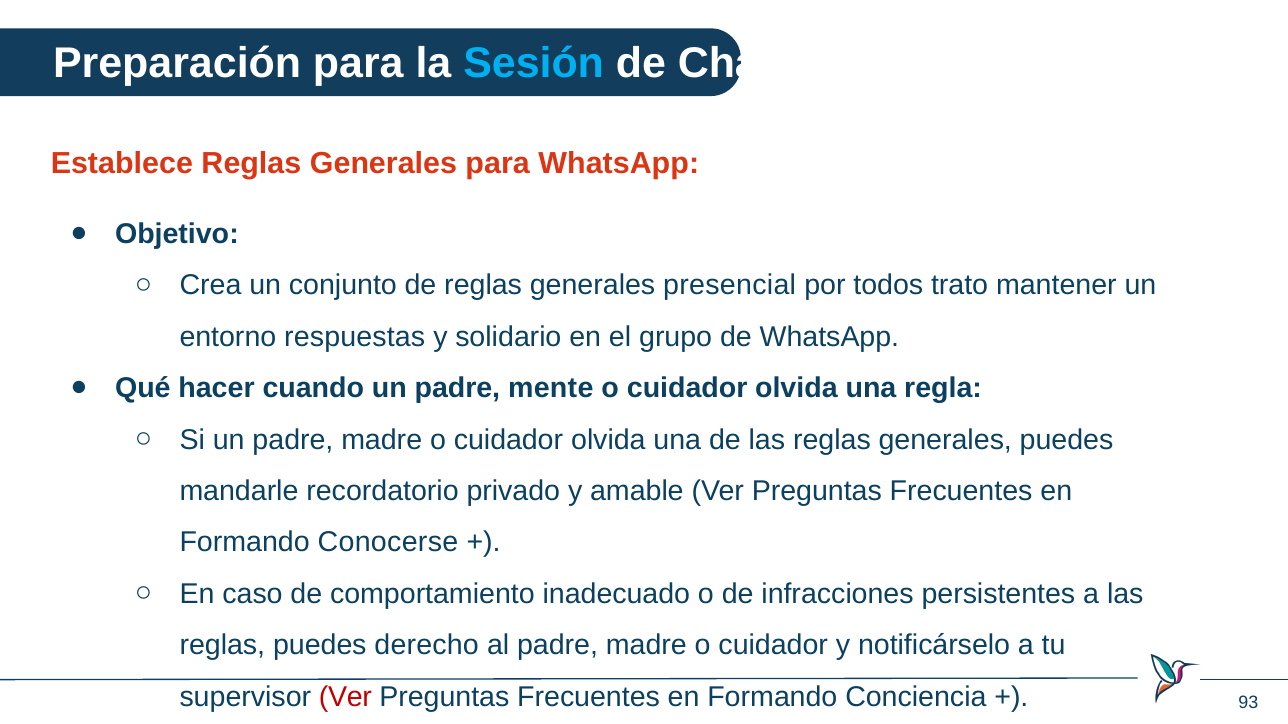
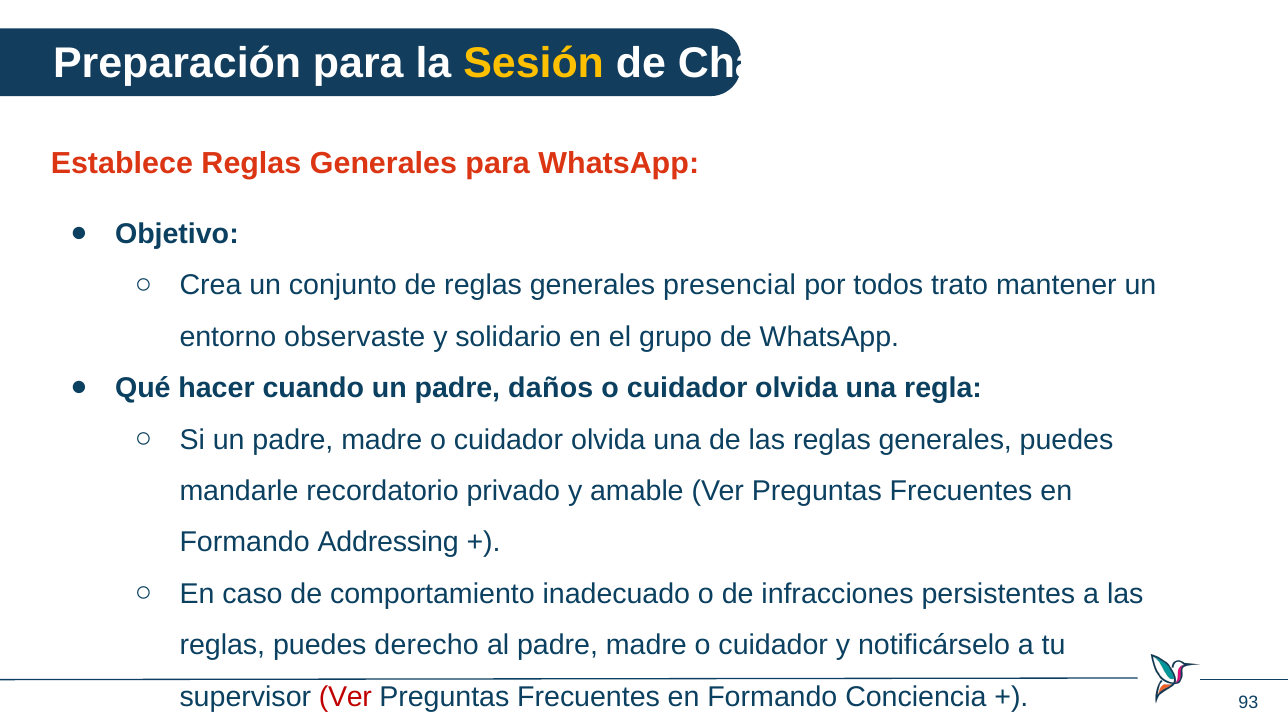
Sesión colour: light blue -> yellow
respuestas: respuestas -> observaste
mente: mente -> daños
Conocerse: Conocerse -> Addressing
